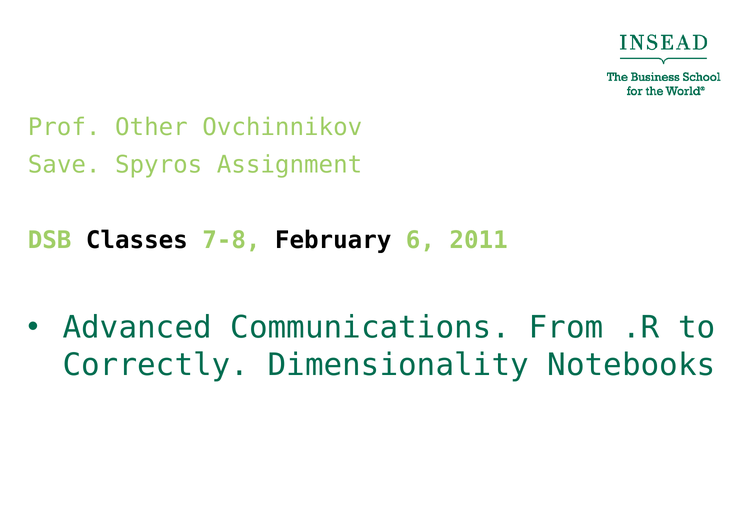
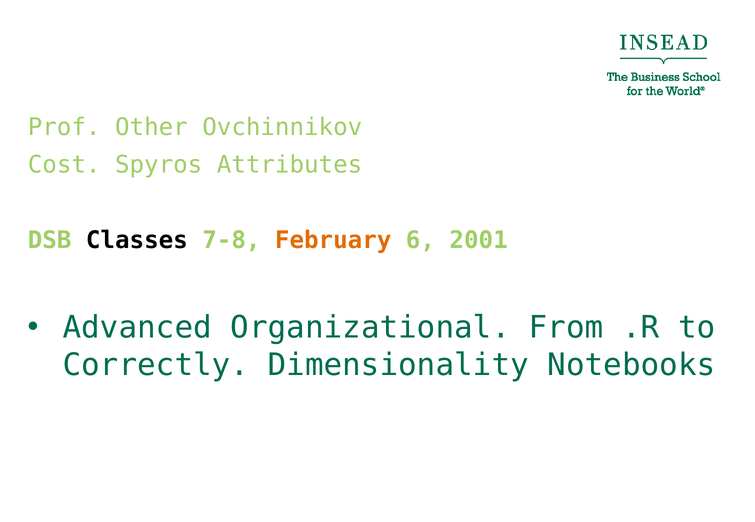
Save: Save -> Cost
Assignment: Assignment -> Attributes
February colour: black -> orange
2011: 2011 -> 2001
Communications: Communications -> Organizational
